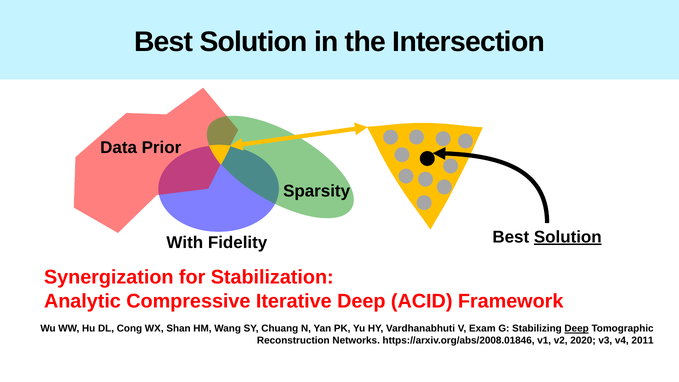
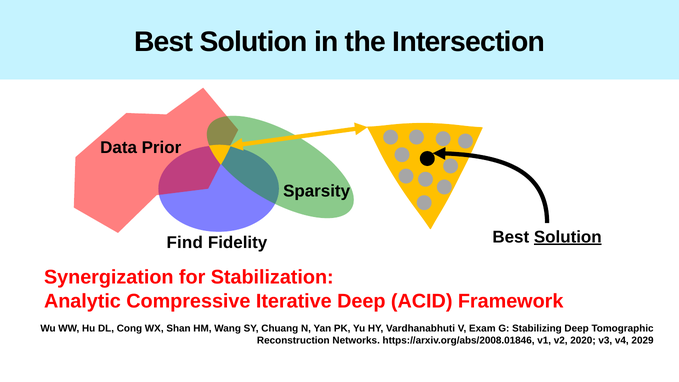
With: With -> Find
Deep at (577, 329) underline: present -> none
2011: 2011 -> 2029
